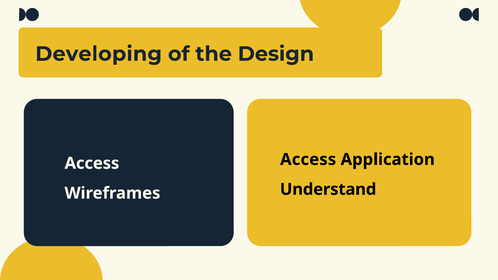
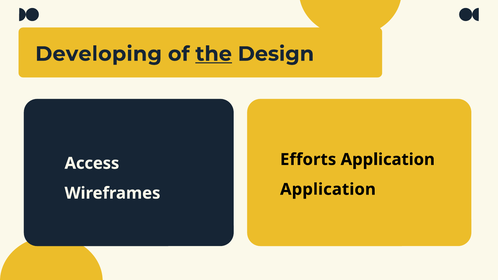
the underline: none -> present
Access at (308, 160): Access -> Efforts
Understand at (328, 189): Understand -> Application
